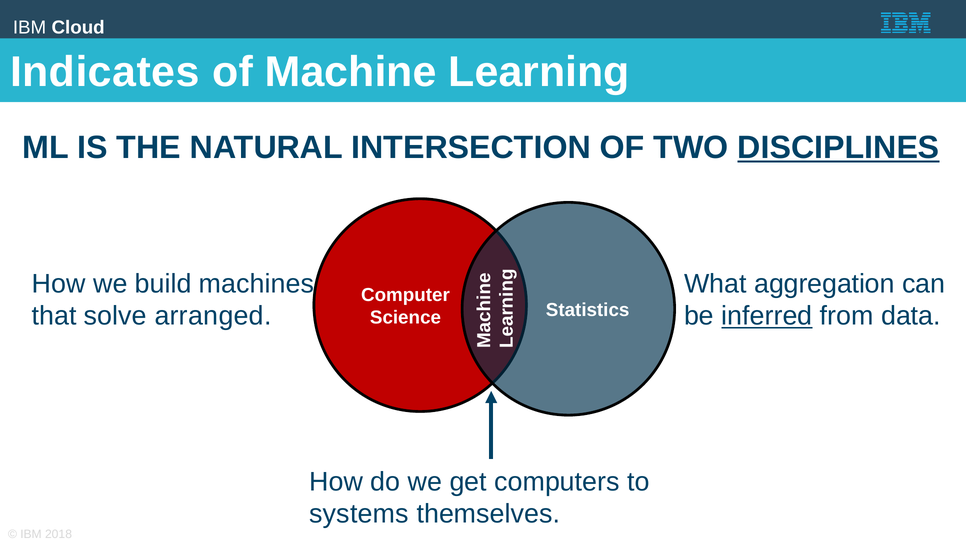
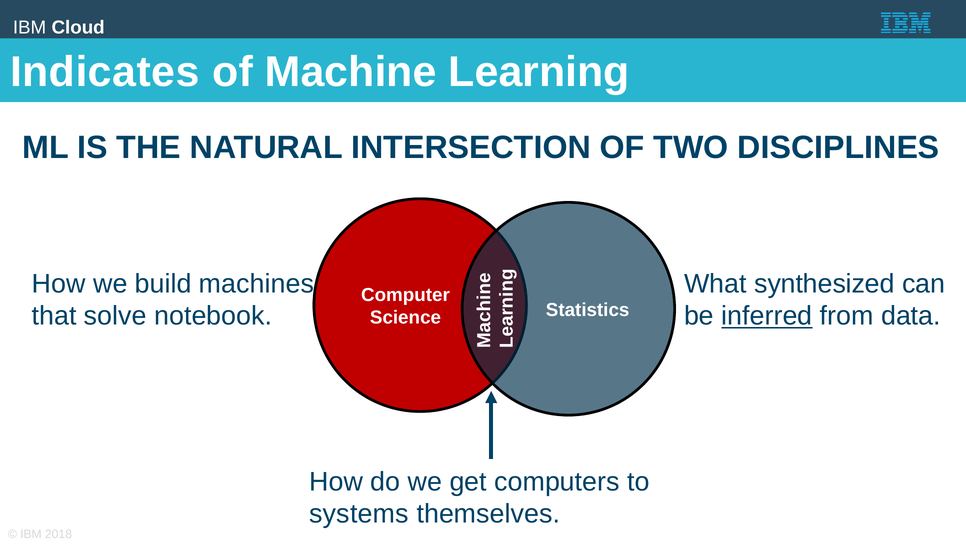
DISCIPLINES underline: present -> none
aggregation: aggregation -> synthesized
arranged: arranged -> notebook
